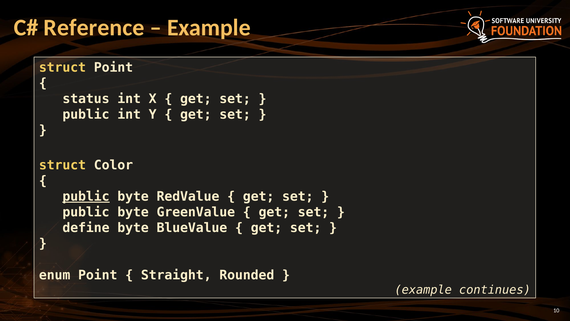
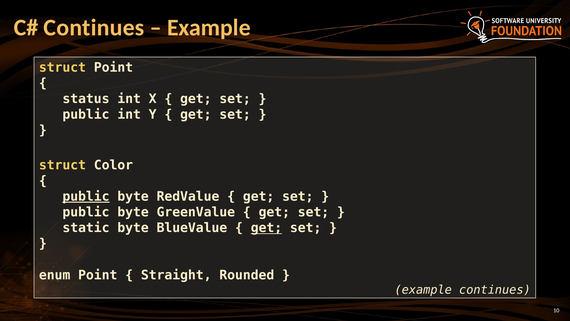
Reference at (94, 28): Reference -> Continues
define: define -> static
get at (266, 228) underline: none -> present
